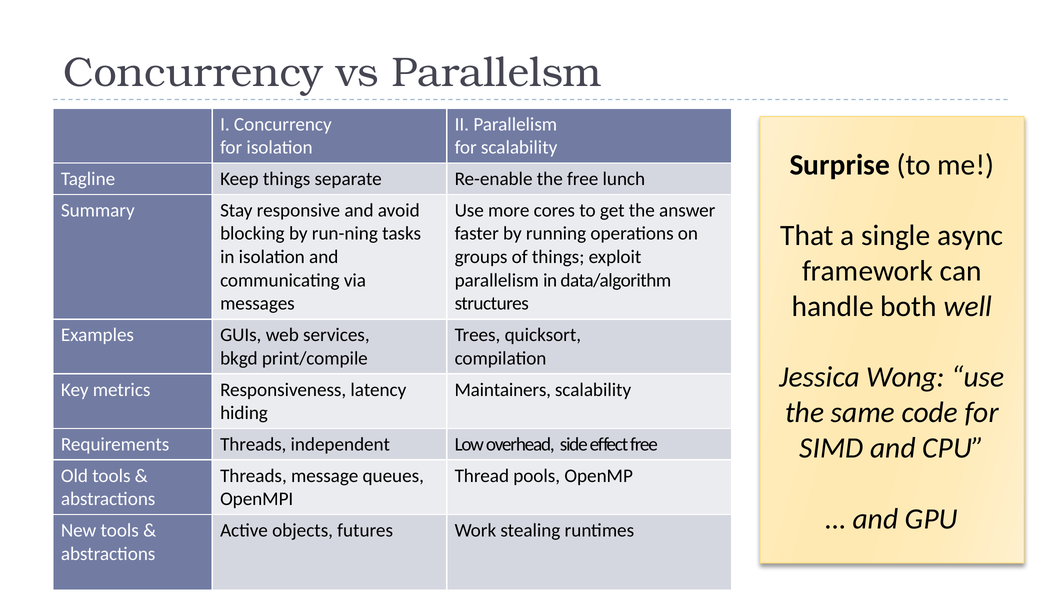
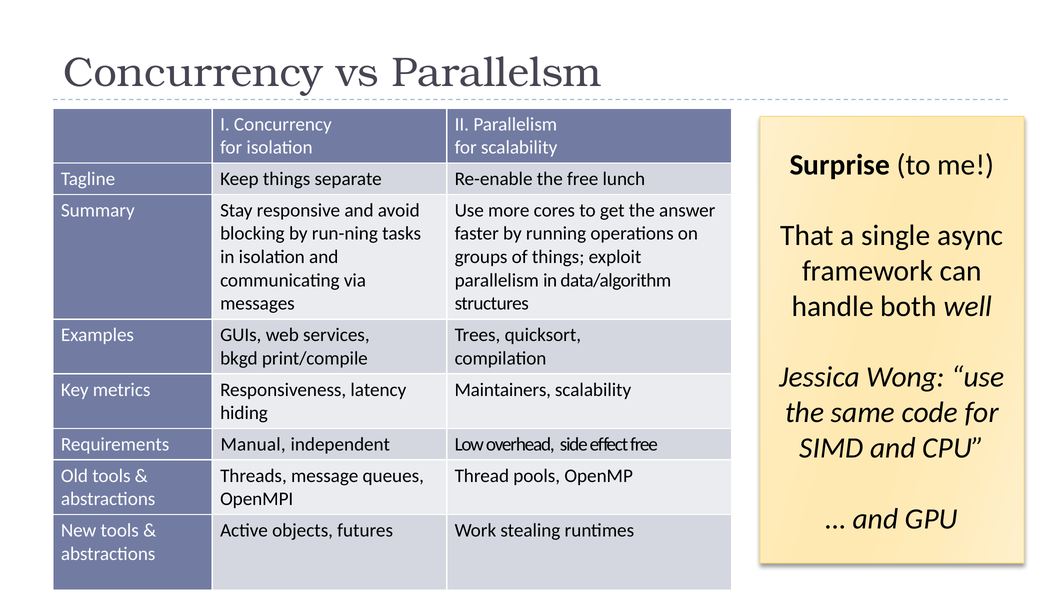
Requirements Threads: Threads -> Manual
